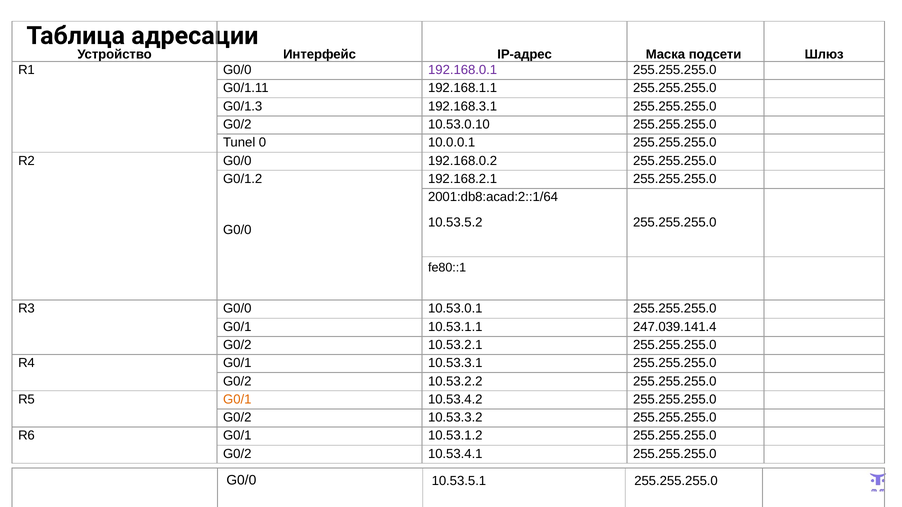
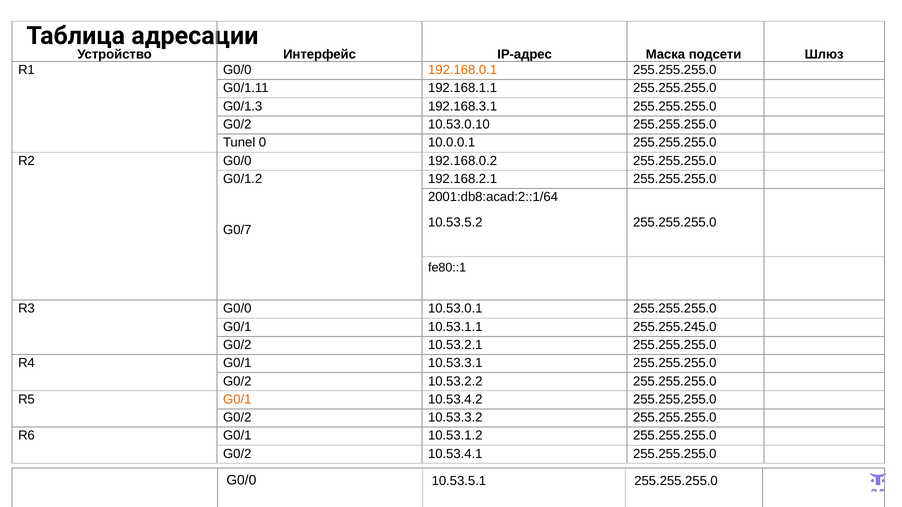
192.168.0.1 colour: purple -> orange
G0/0 at (237, 230): G0/0 -> G0/7
247.039.141.4: 247.039.141.4 -> 255.255.245.0
